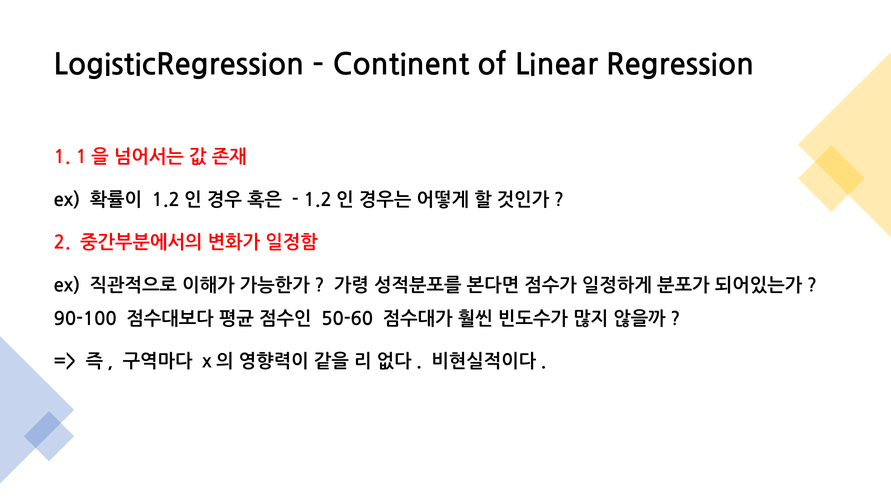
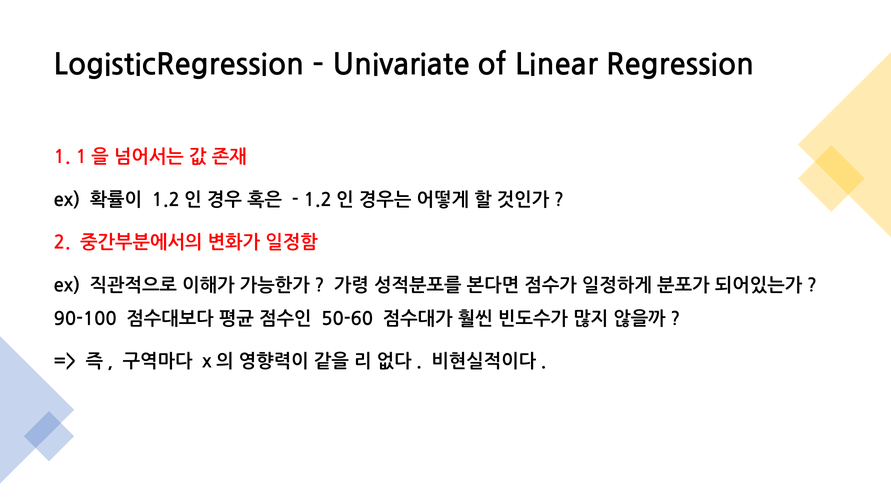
Continent: Continent -> Univariate
